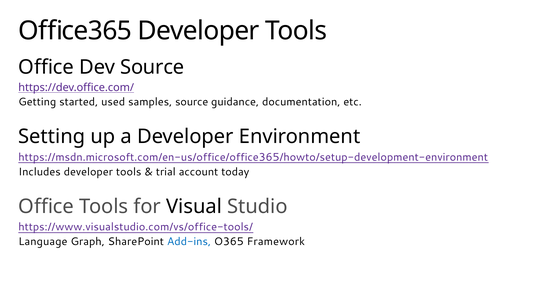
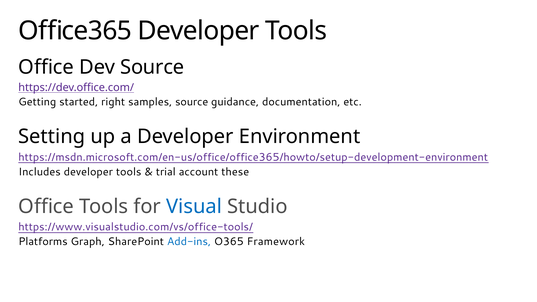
used: used -> right
today: today -> these
Visual colour: black -> blue
Language: Language -> Platforms
